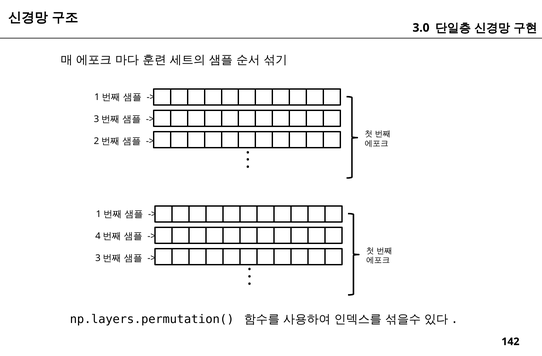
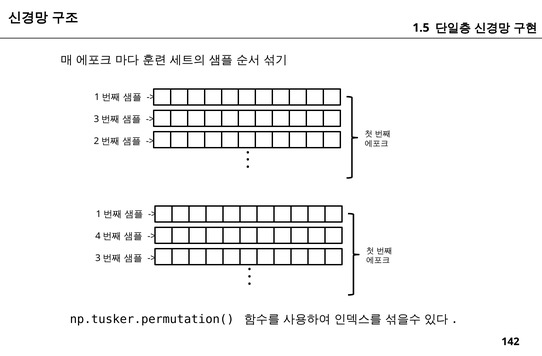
3.0: 3.0 -> 1.5
np.layers.permutation(: np.layers.permutation( -> np.tusker.permutation(
